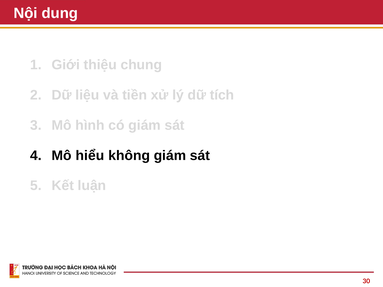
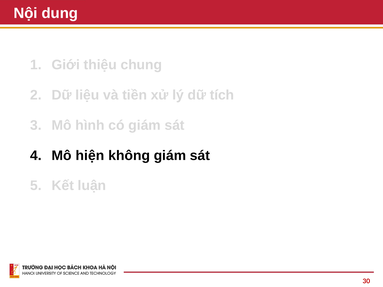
hiểu: hiểu -> hiện
